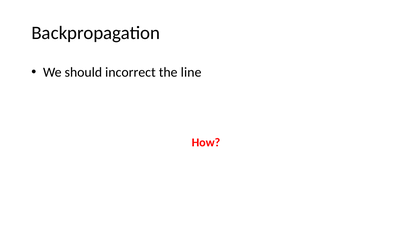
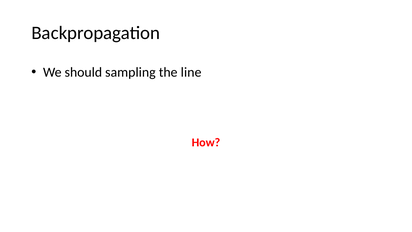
incorrect: incorrect -> sampling
